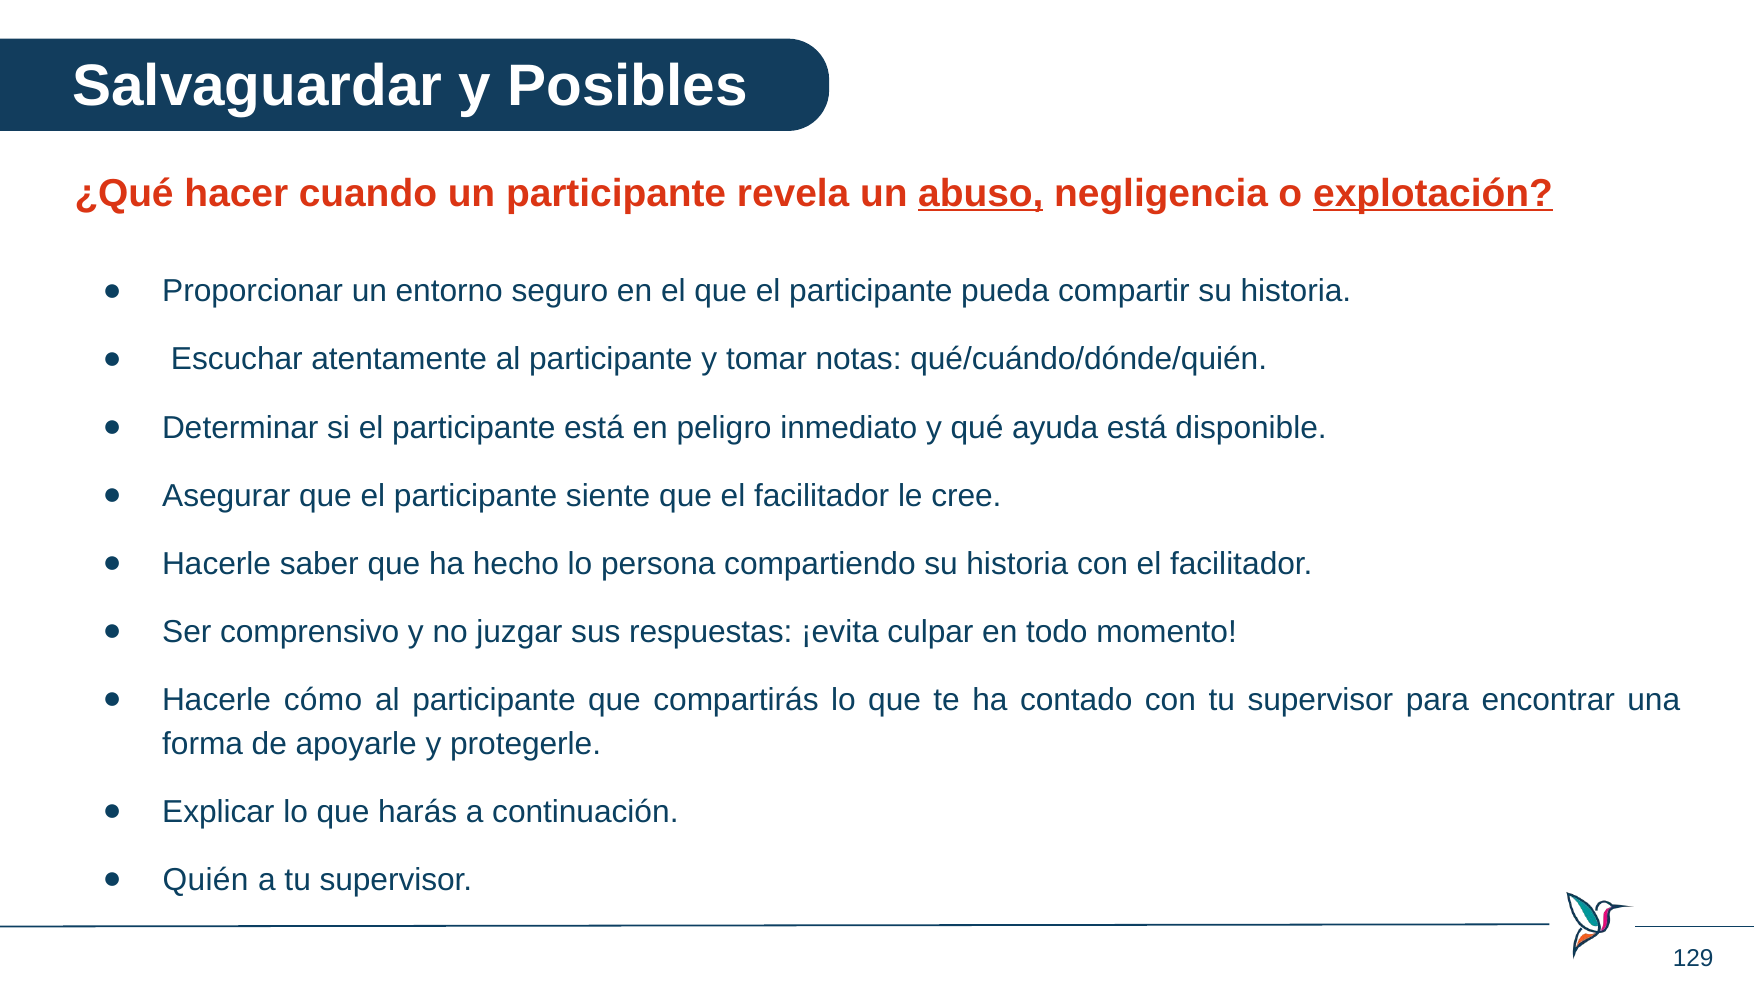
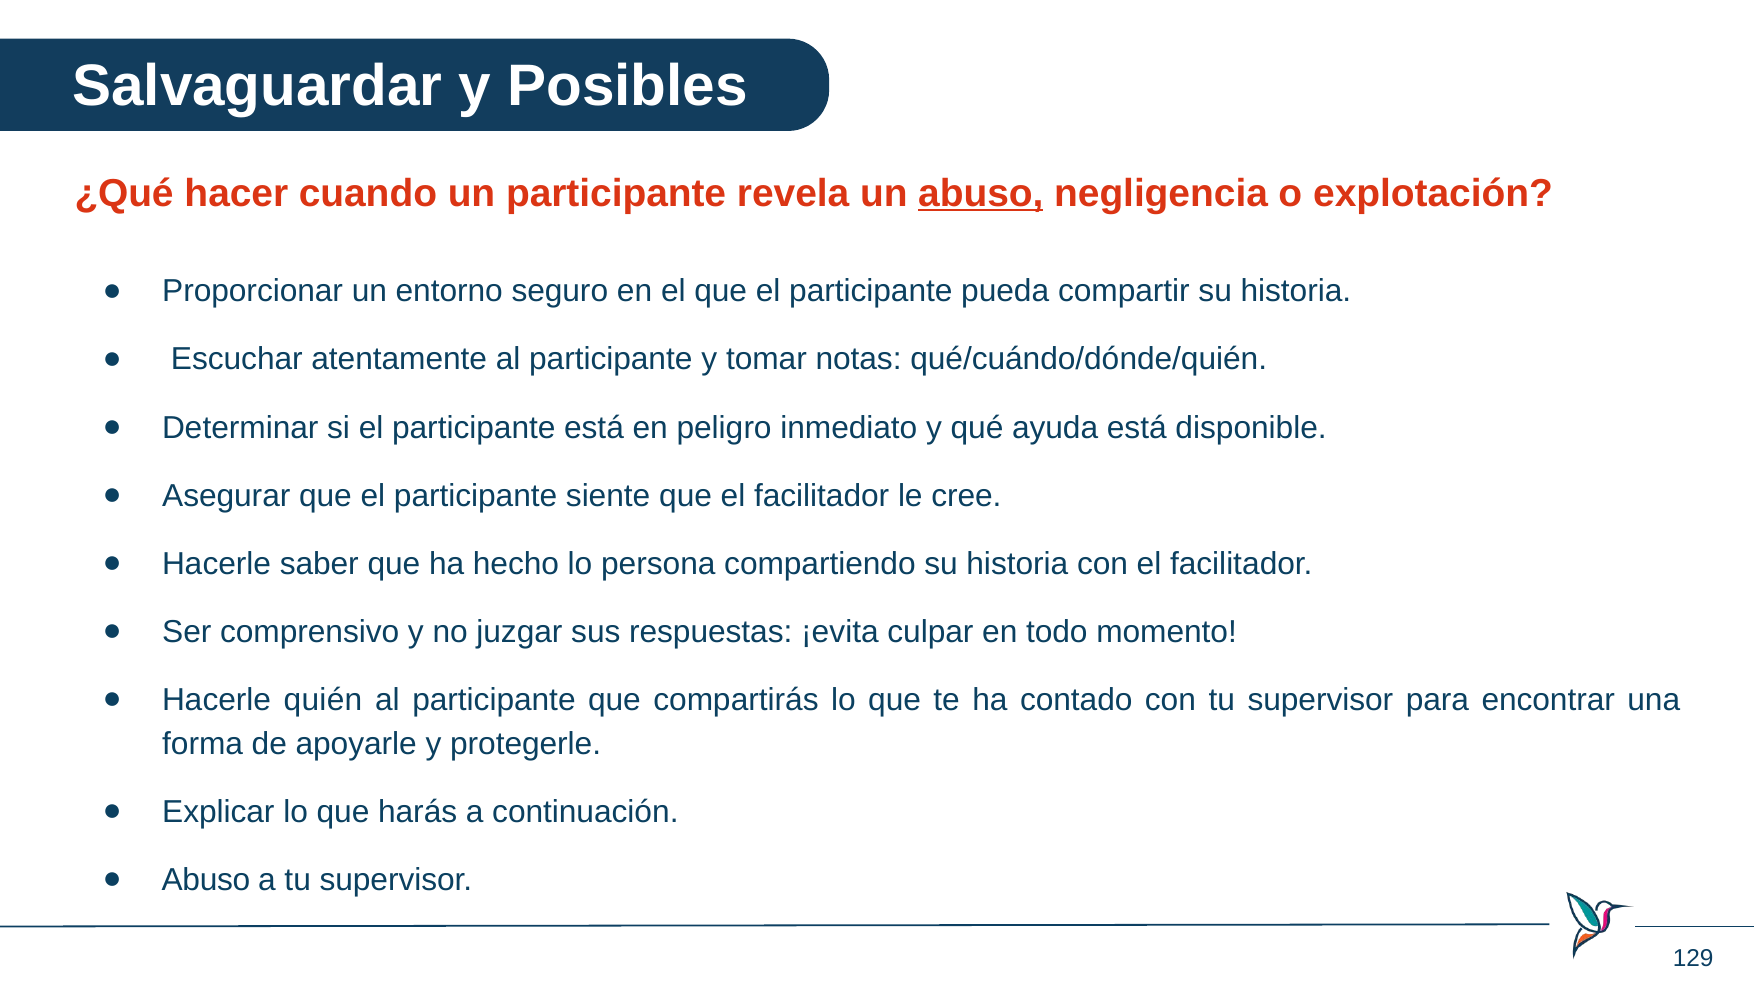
explotación underline: present -> none
cómo: cómo -> quién
Quién at (206, 880): Quién -> Abuso
